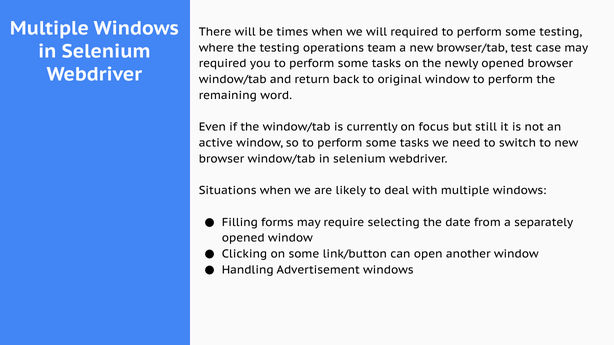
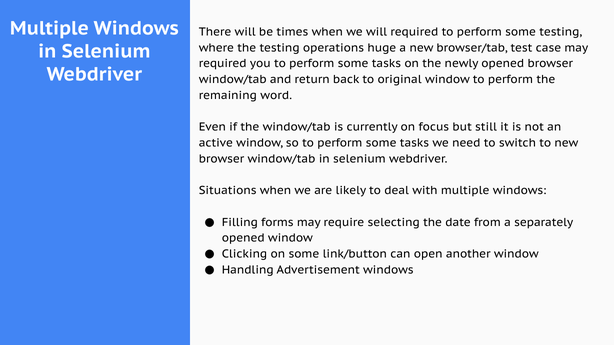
team: team -> huge
